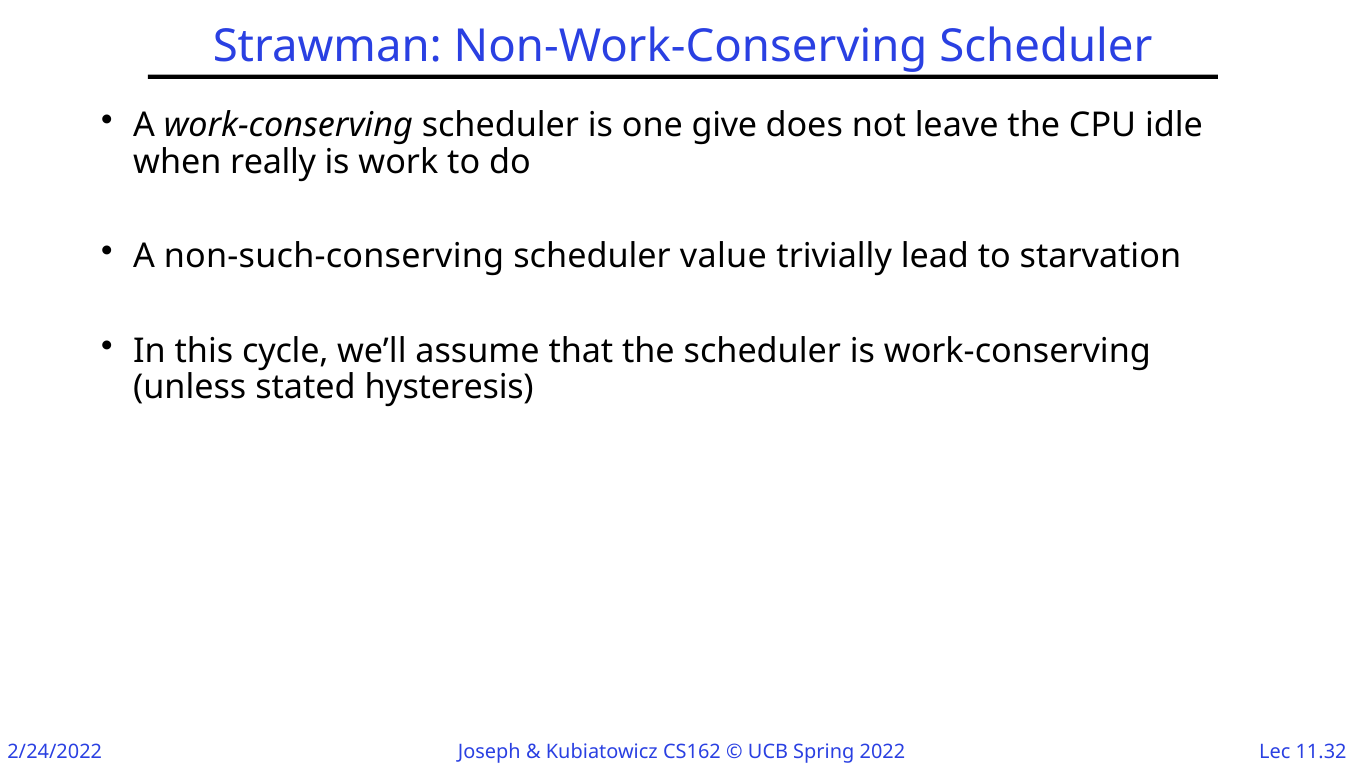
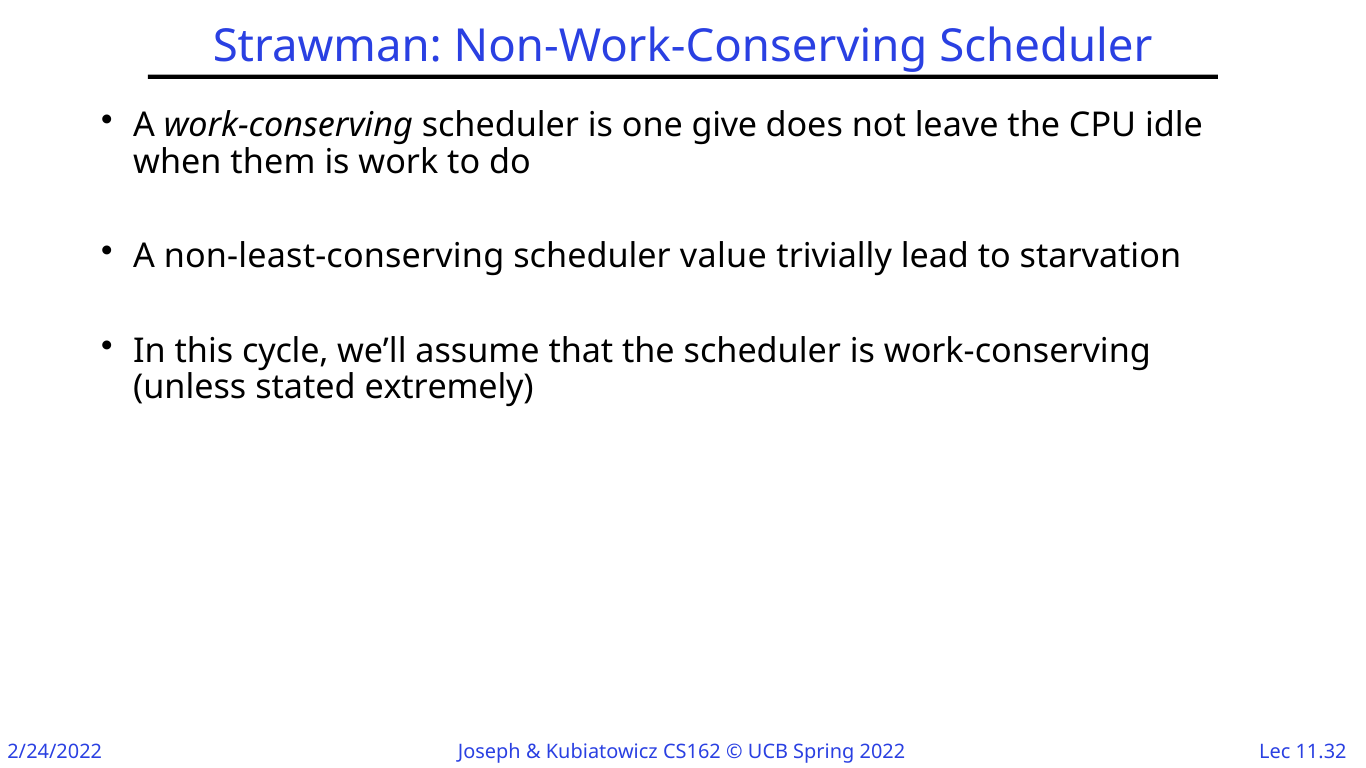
really: really -> them
non-such-conserving: non-such-conserving -> non-least-conserving
hysteresis: hysteresis -> extremely
